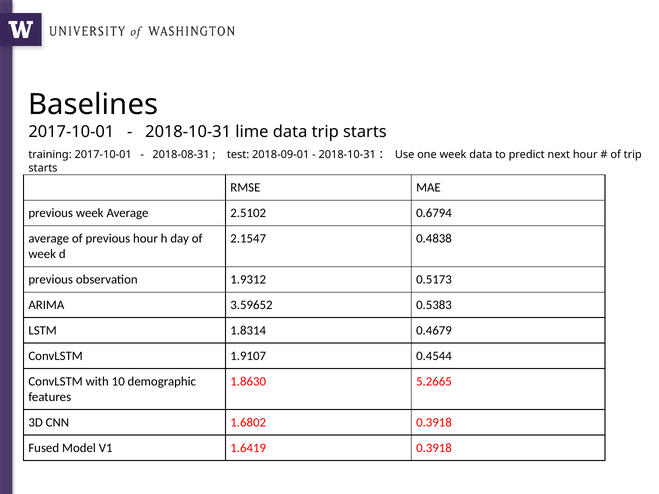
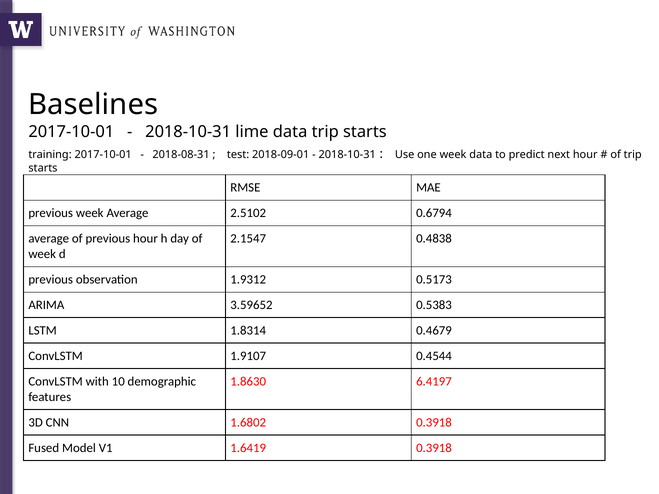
5.2665: 5.2665 -> 6.4197
